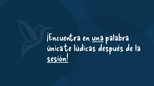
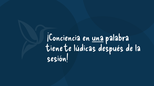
¡Encuentra: ¡Encuentra -> ¡Conciencia
única: única -> tiene
sesión underline: present -> none
